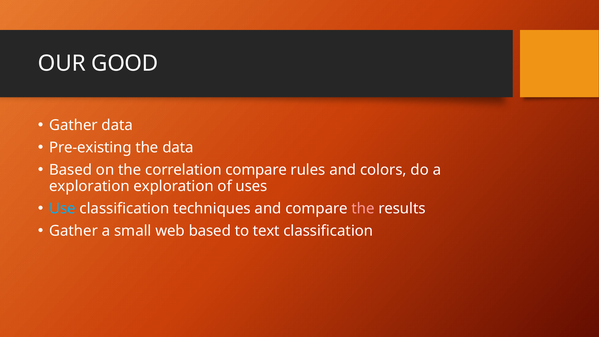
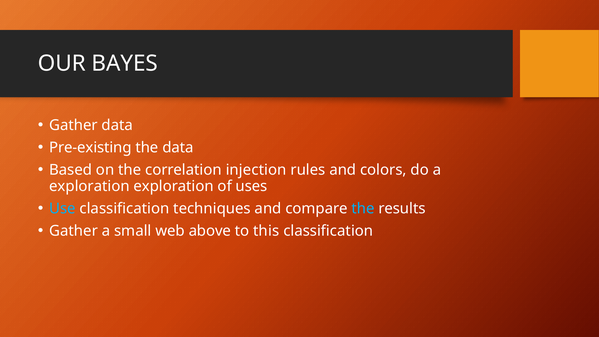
GOOD: GOOD -> BAYES
correlation compare: compare -> injection
the at (363, 208) colour: pink -> light blue
web based: based -> above
text: text -> this
